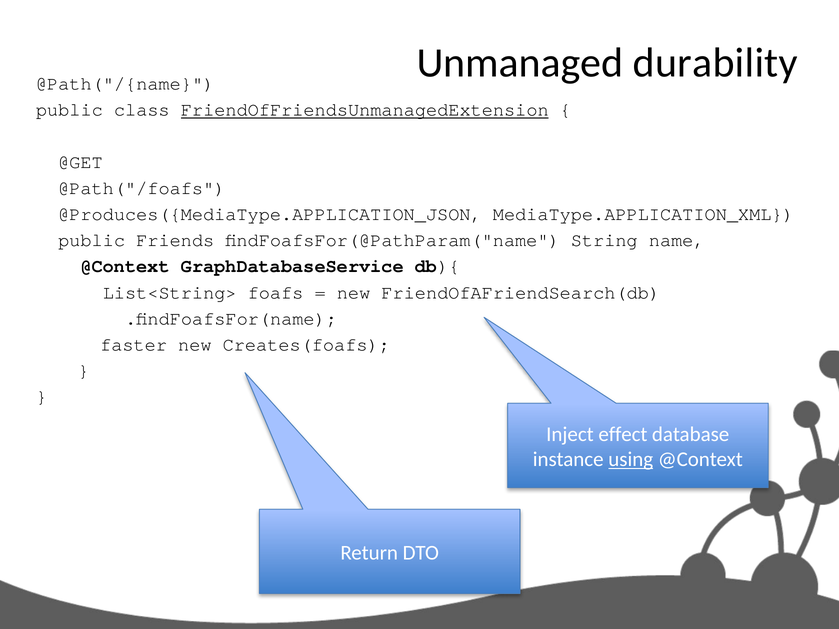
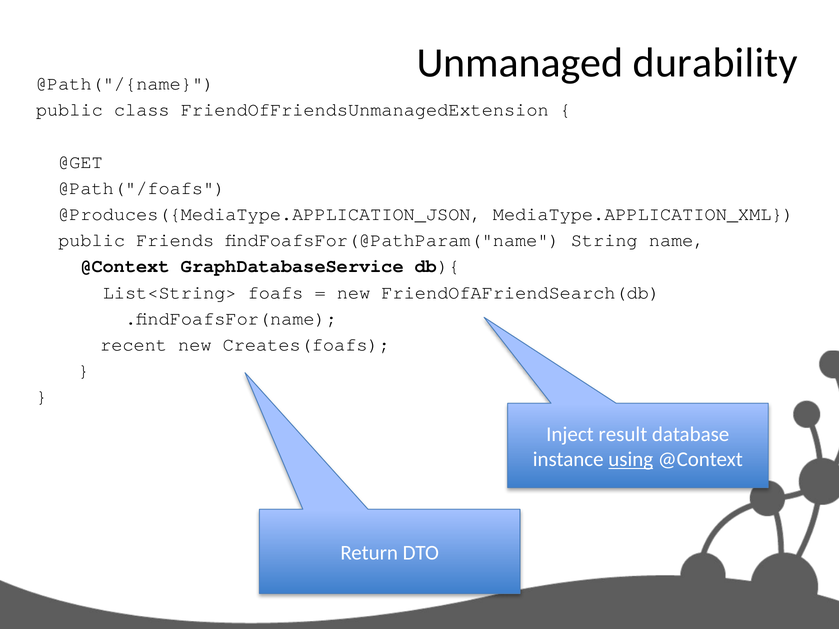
FriendOfFriendsUnmanagedExtension underline: present -> none
faster: faster -> recent
effect: effect -> result
